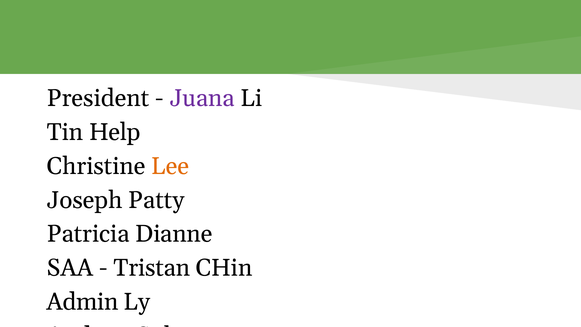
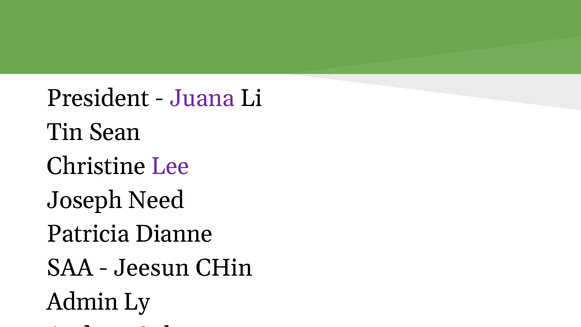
Help: Help -> Sean
Lee colour: orange -> purple
Patty: Patty -> Need
Tristan: Tristan -> Jeesun
